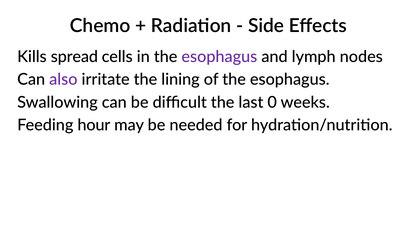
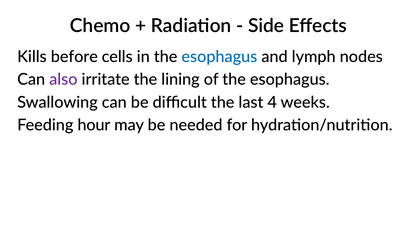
spread: spread -> before
esophagus at (219, 57) colour: purple -> blue
0: 0 -> 4
